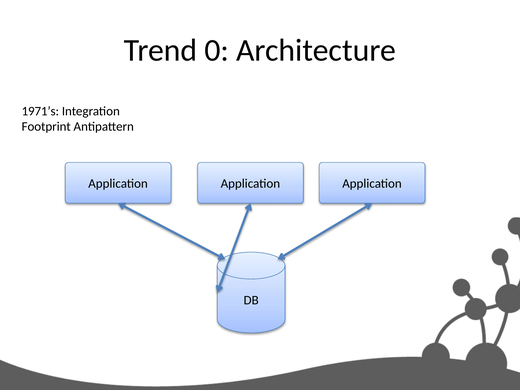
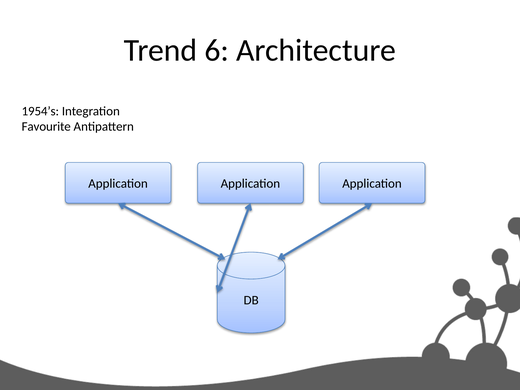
0: 0 -> 6
1971’s: 1971’s -> 1954’s
Footprint: Footprint -> Favourite
